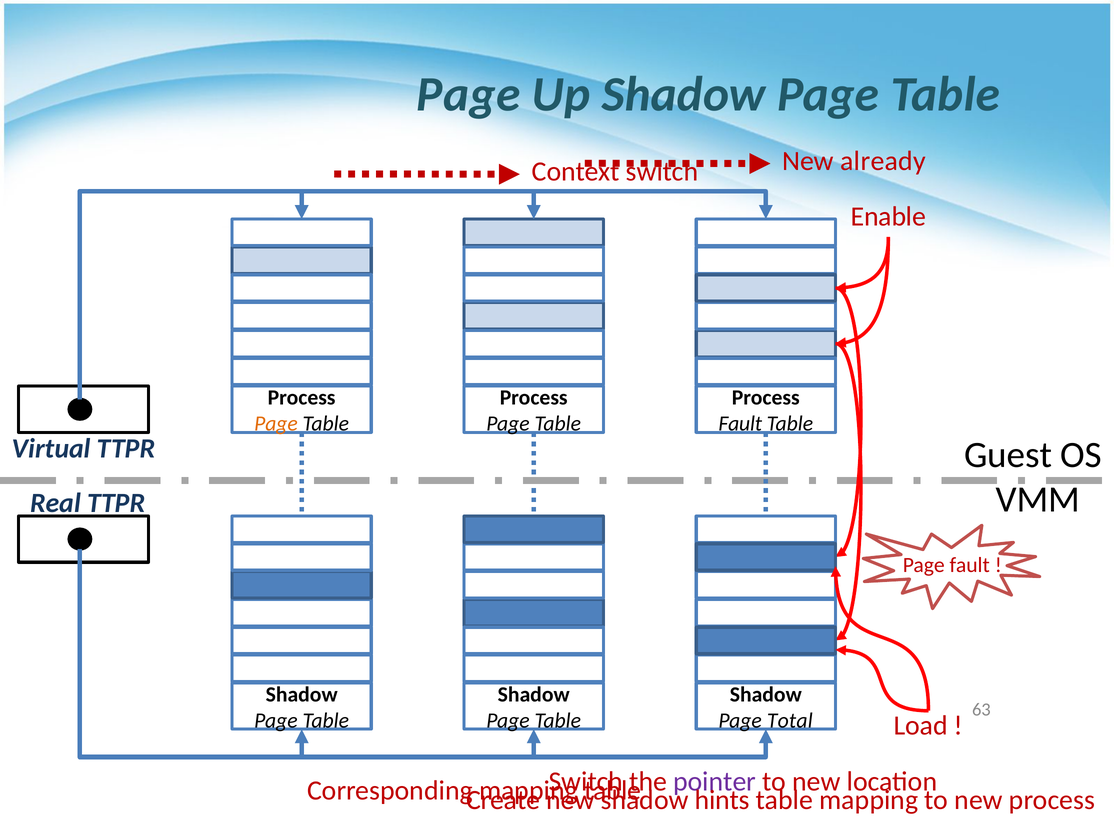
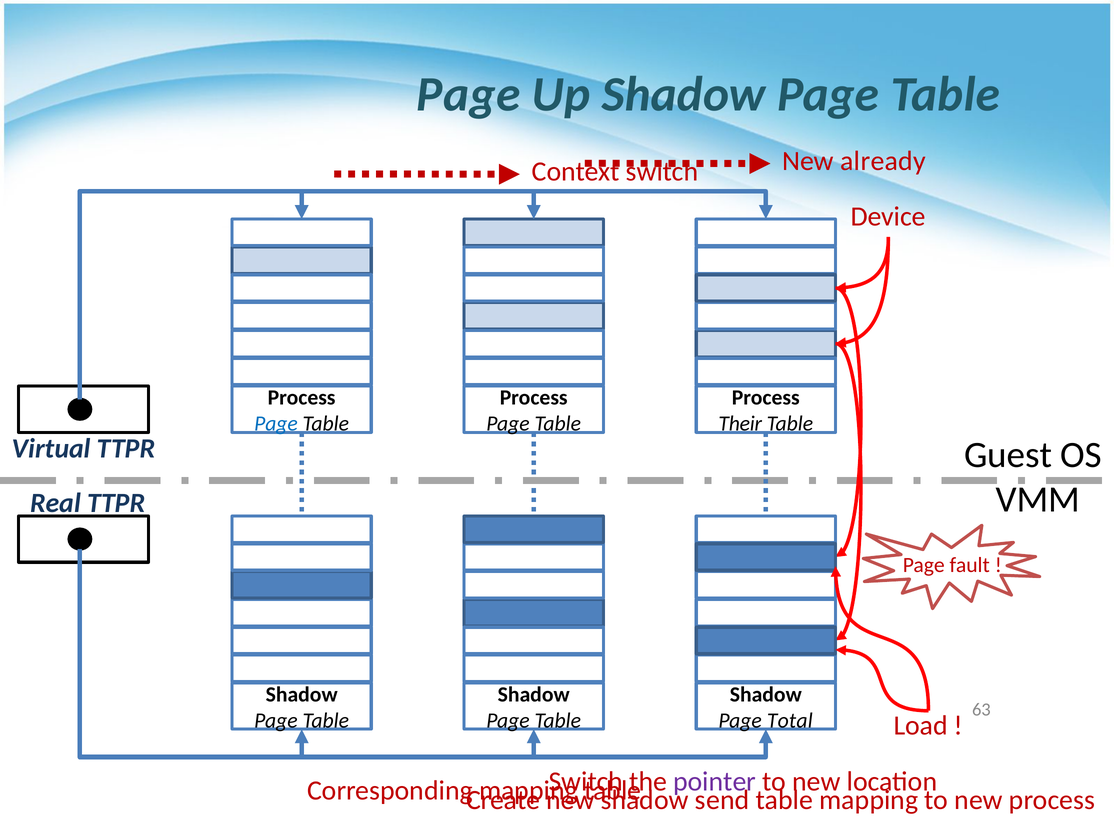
Enable: Enable -> Device
Page at (276, 424) colour: orange -> blue
Fault at (740, 424): Fault -> Their
hints: hints -> send
